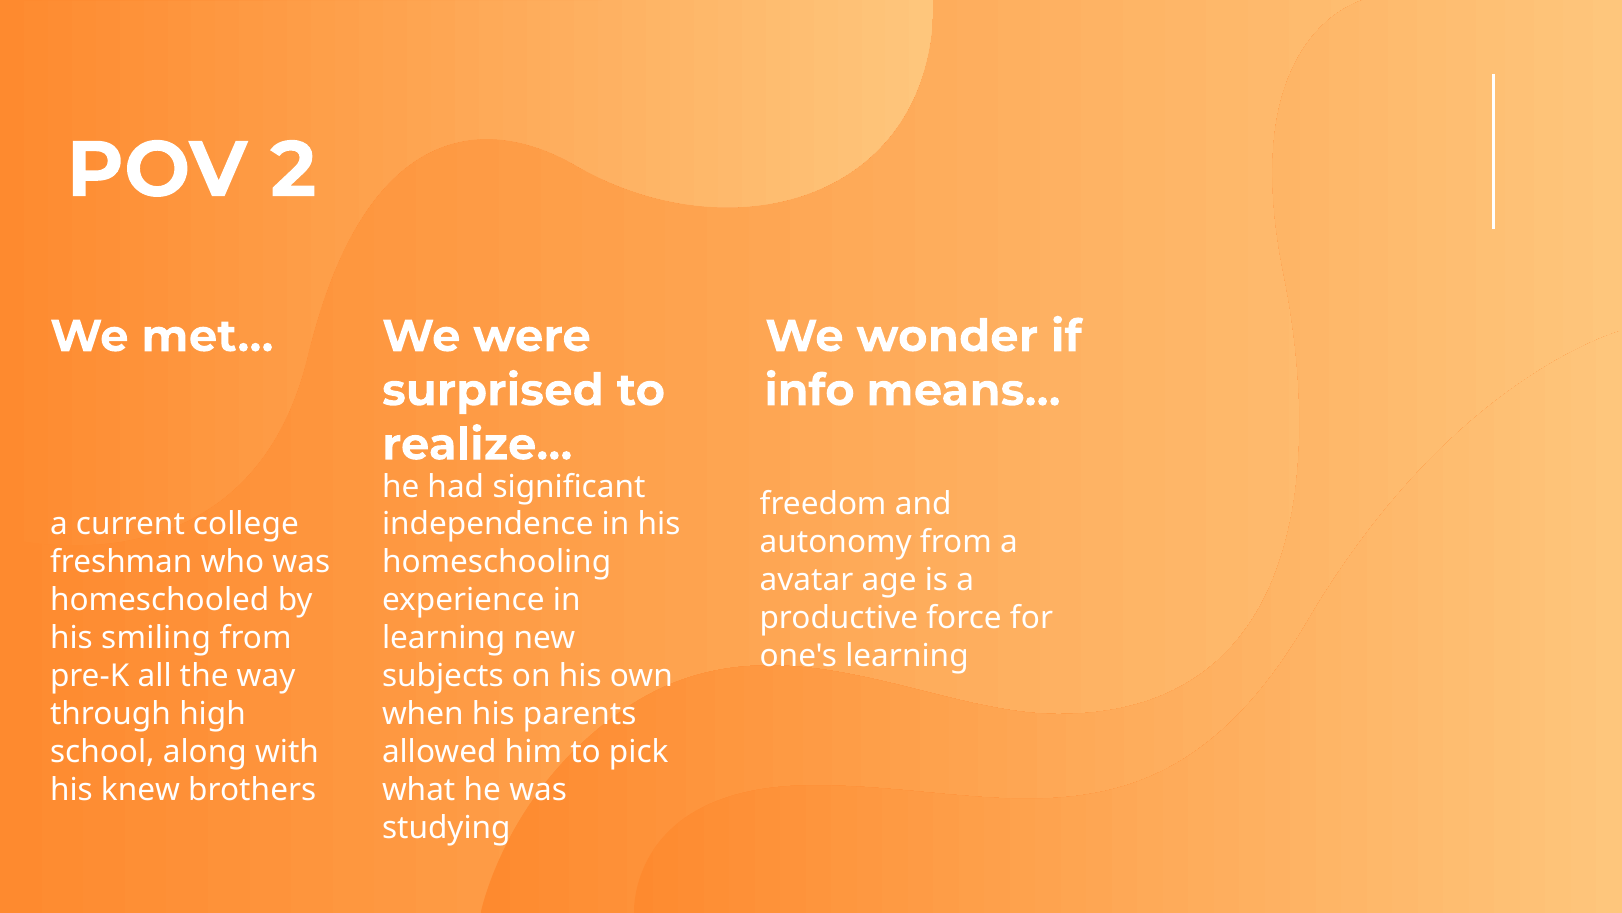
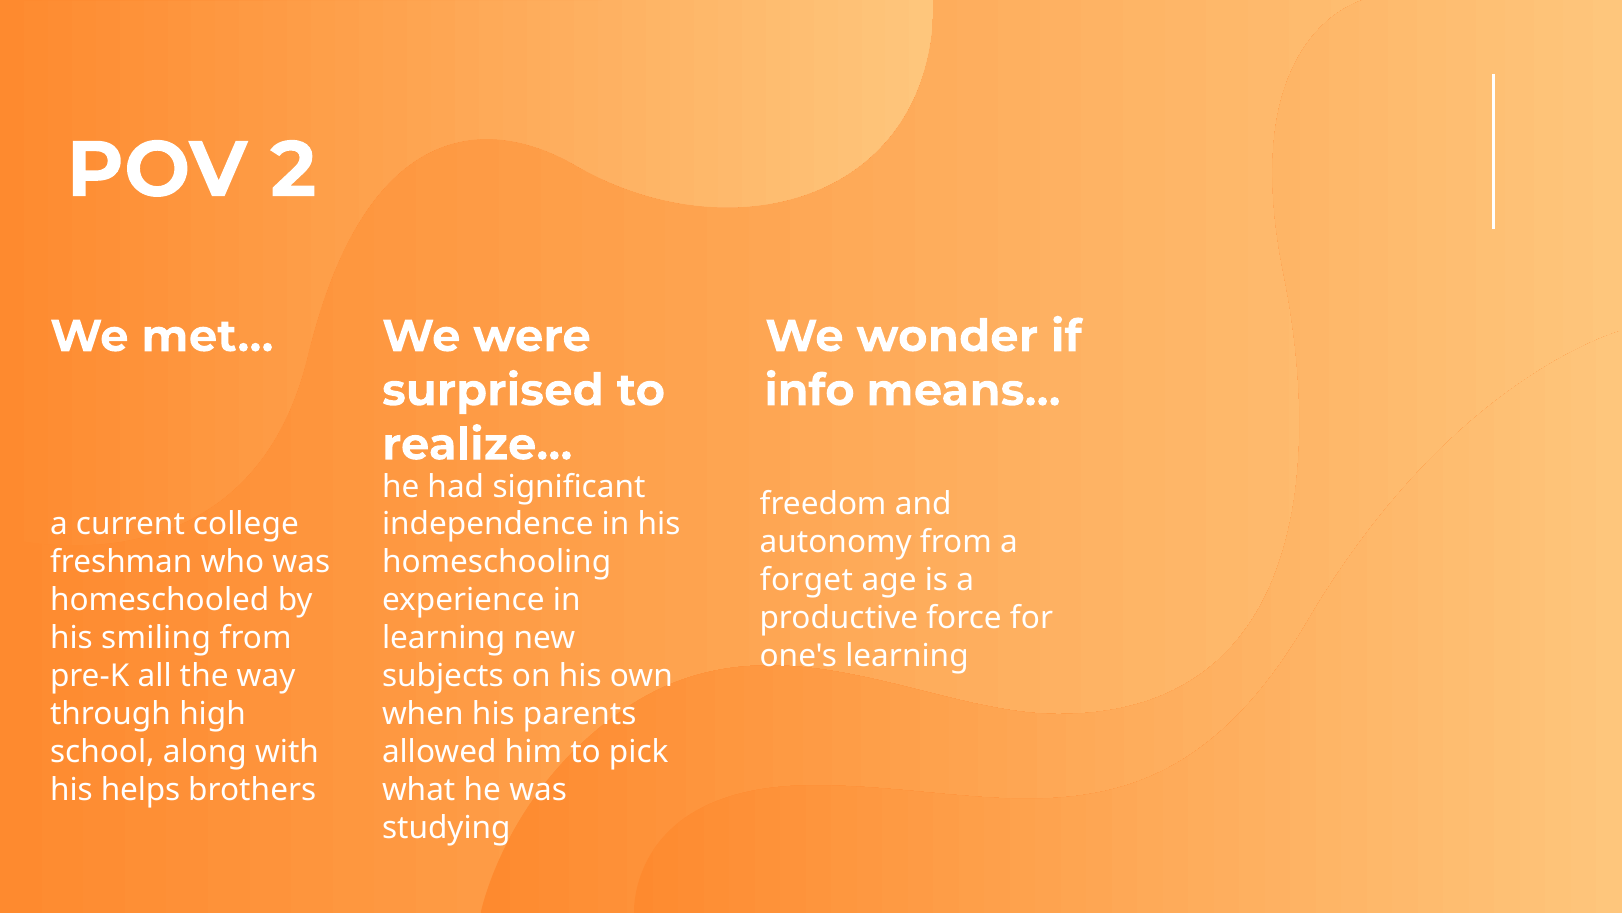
avatar: avatar -> forget
knew: knew -> helps
